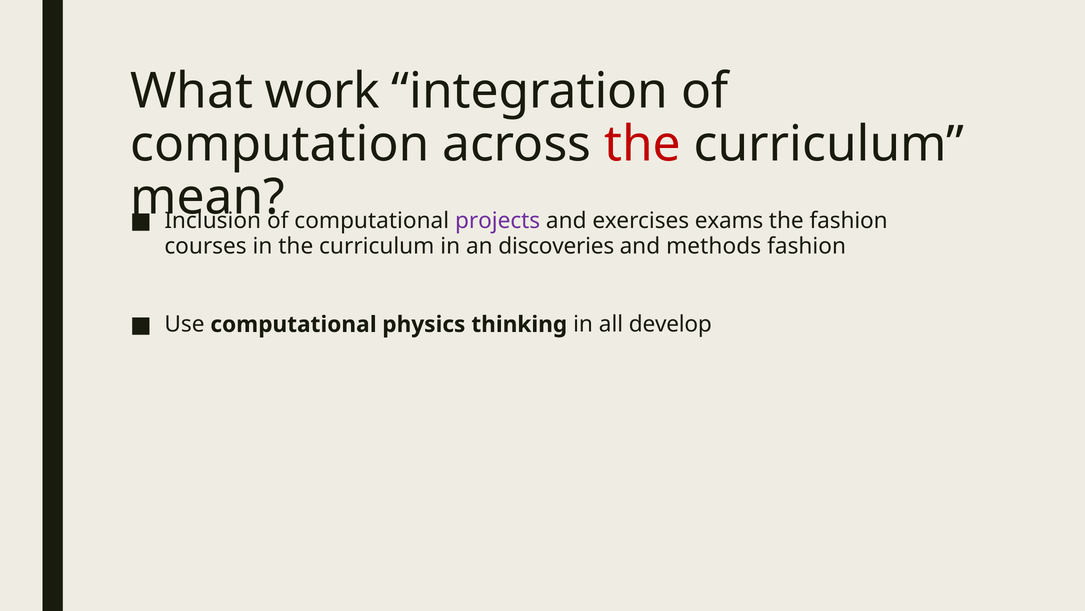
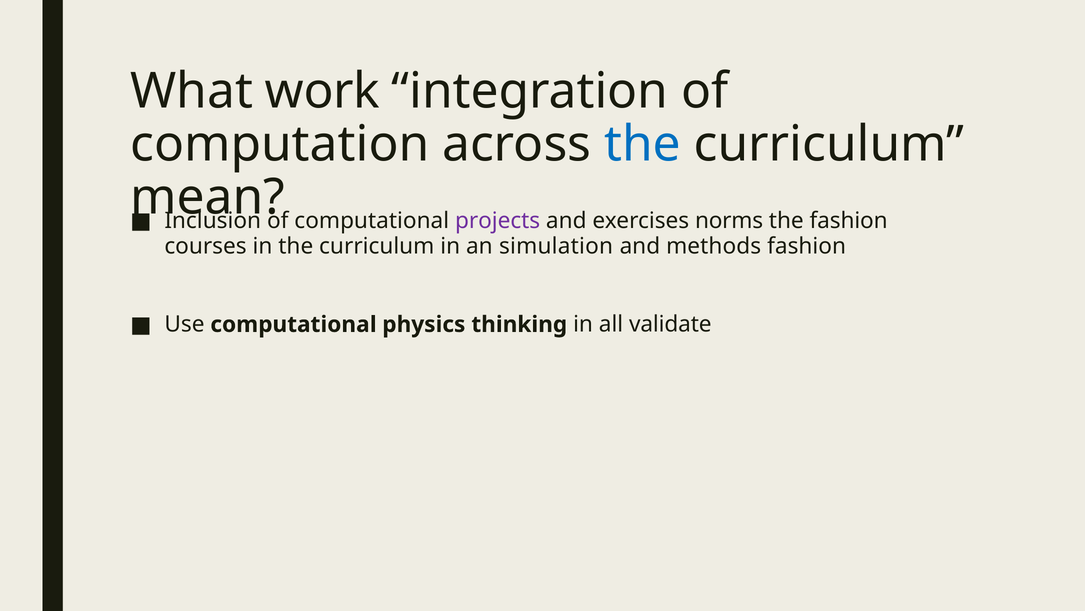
the at (642, 144) colour: red -> blue
exams: exams -> norms
discoveries: discoveries -> simulation
develop: develop -> validate
